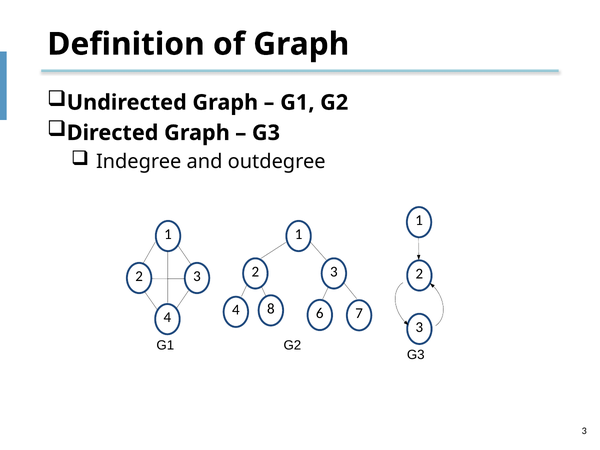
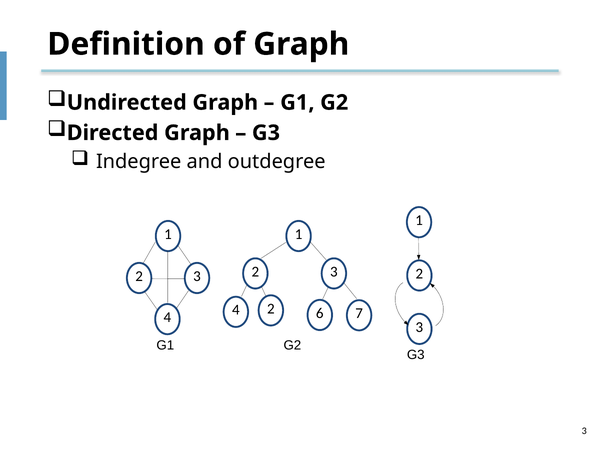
8 at (271, 309): 8 -> 2
